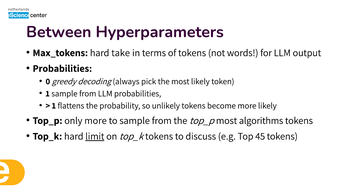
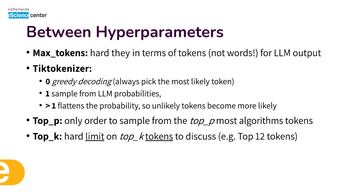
take: take -> they
Probabilities at (62, 68): Probabilities -> Tiktokenizer
only more: more -> order
tokens at (159, 136) underline: none -> present
45: 45 -> 12
